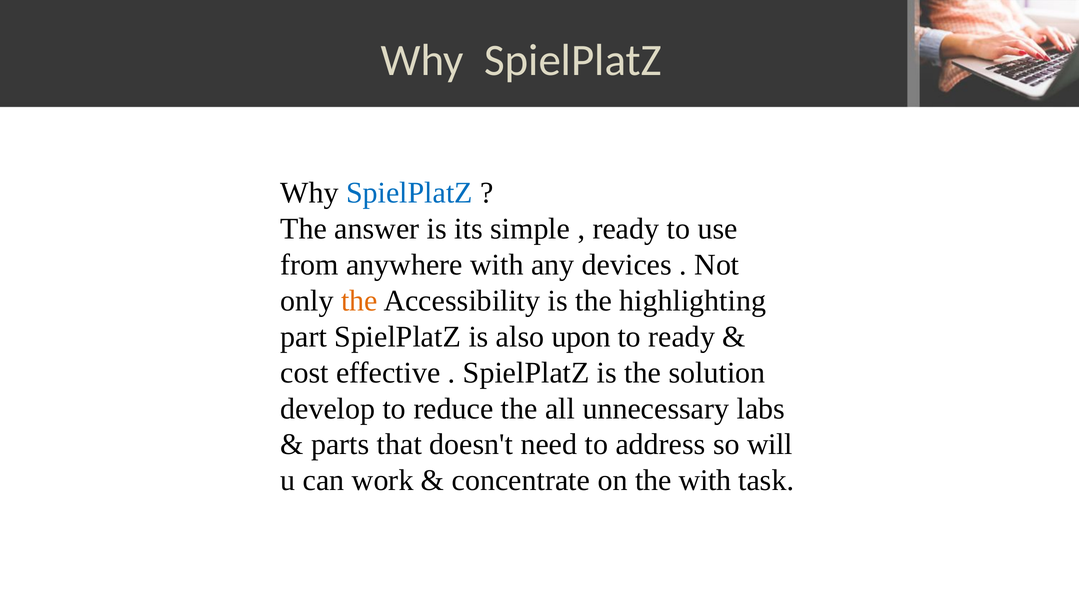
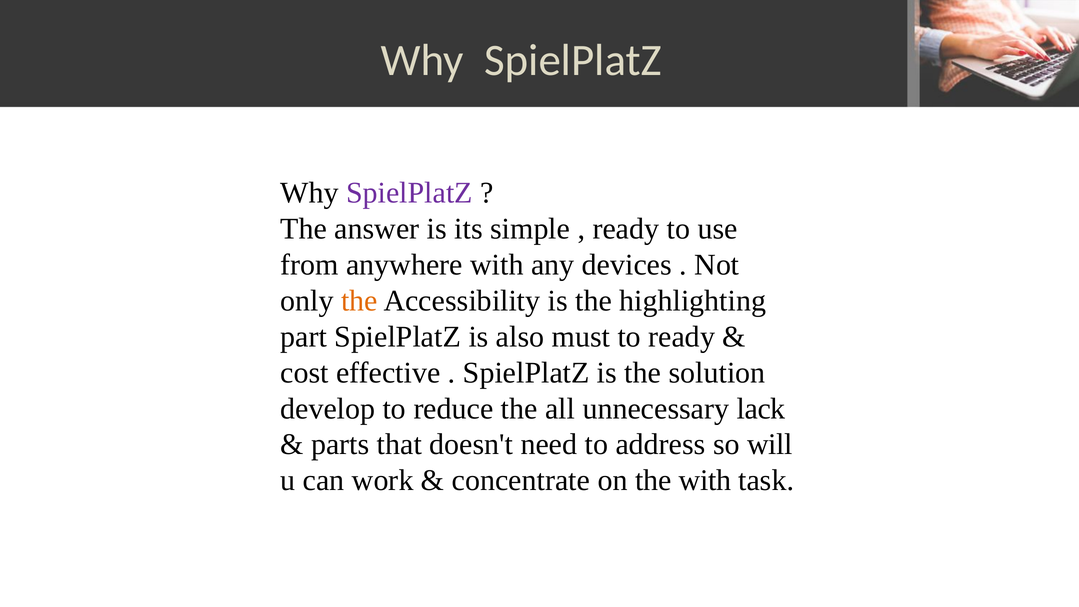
SpielPlatZ at (409, 193) colour: blue -> purple
upon: upon -> must
labs: labs -> lack
